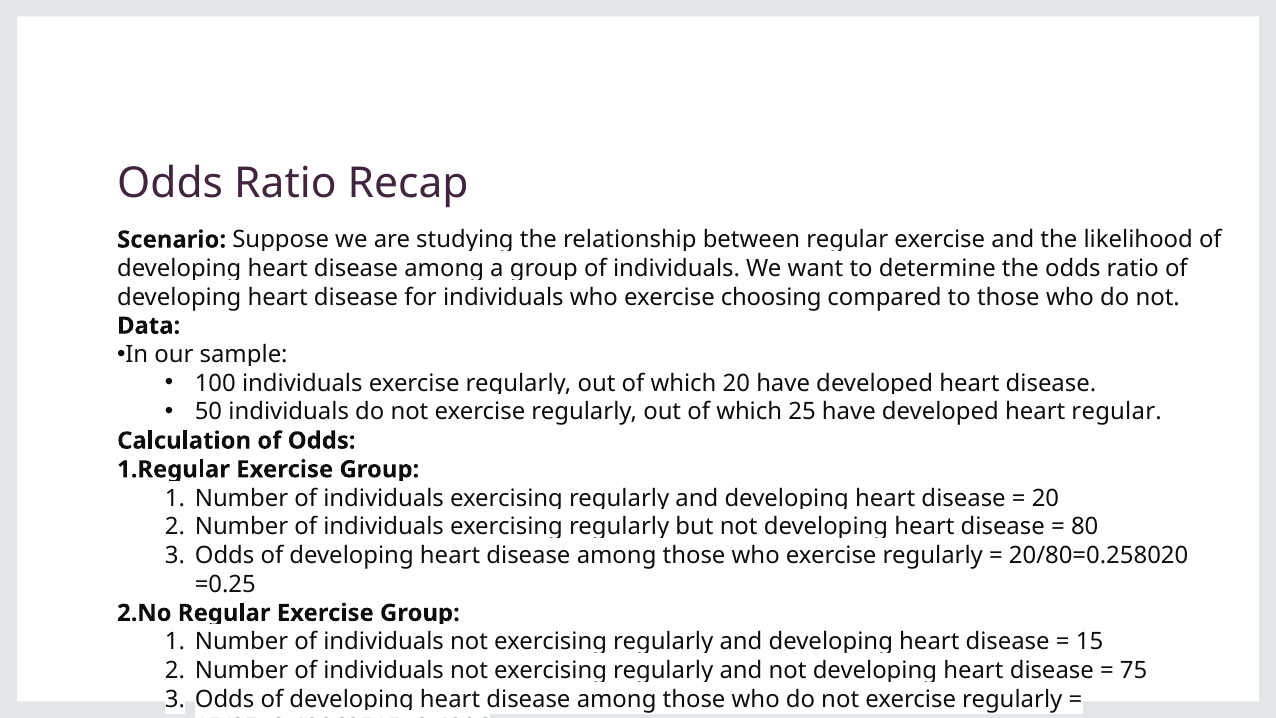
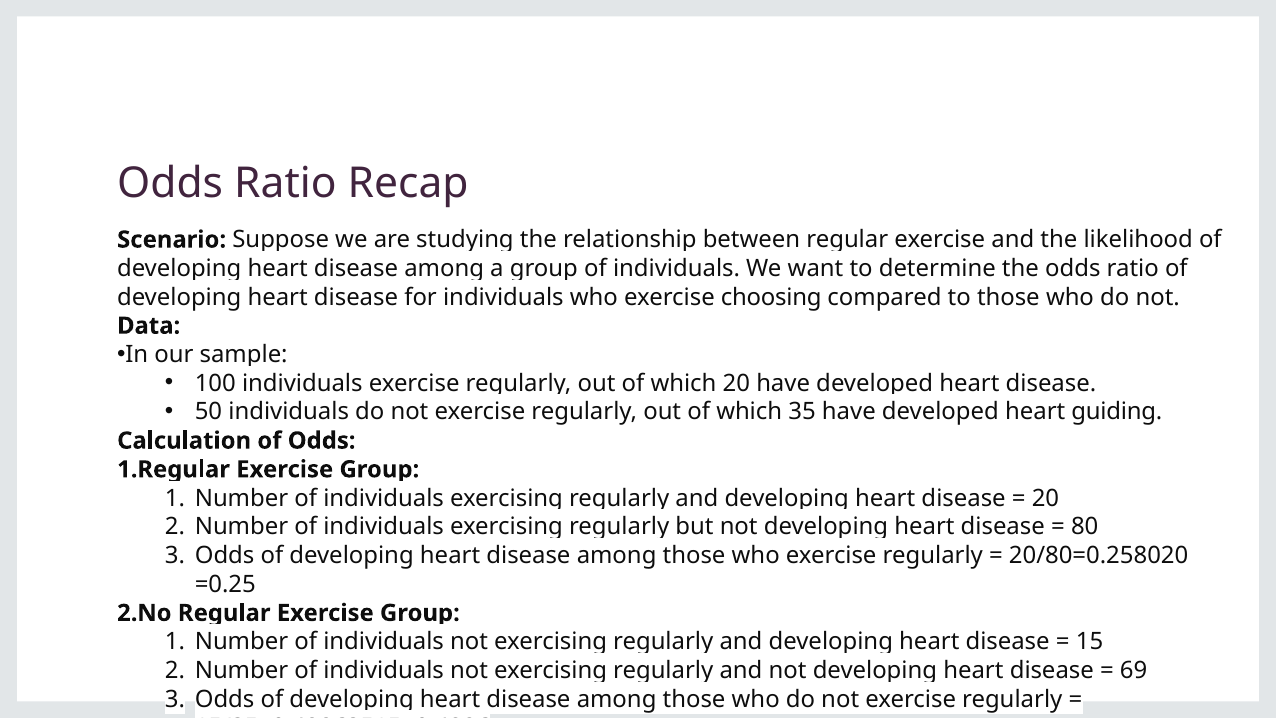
25: 25 -> 35
heart regular: regular -> guiding
75: 75 -> 69
